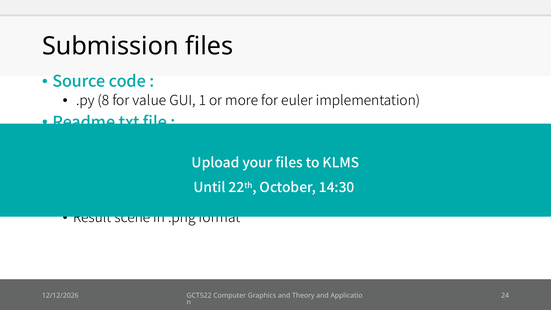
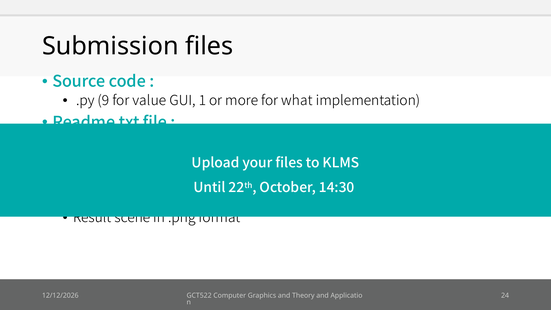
8: 8 -> 9
euler: euler -> what
